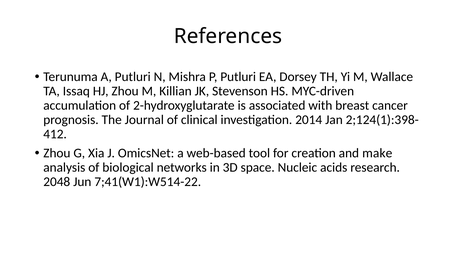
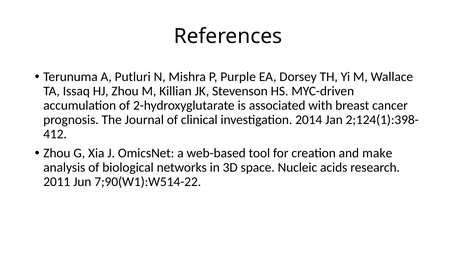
P Putluri: Putluri -> Purple
2048: 2048 -> 2011
7;41(W1):W514-22: 7;41(W1):W514-22 -> 7;90(W1):W514-22
